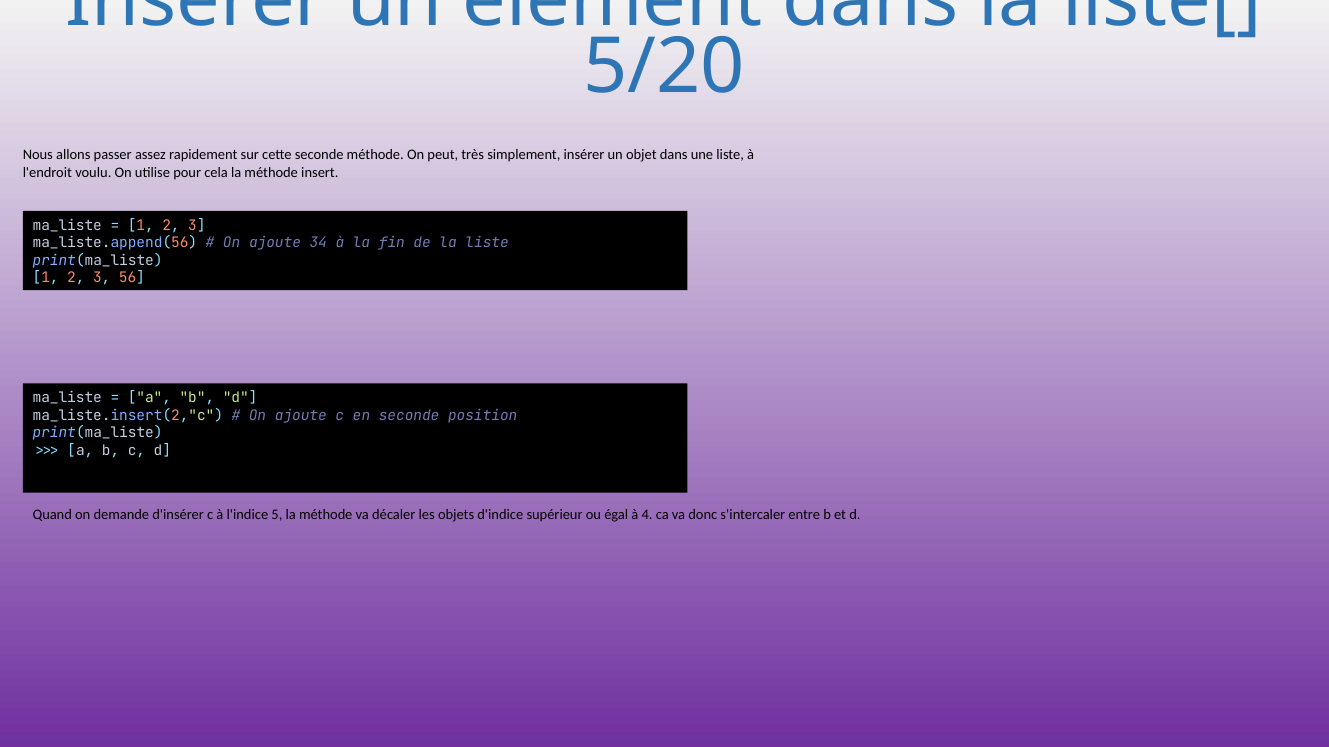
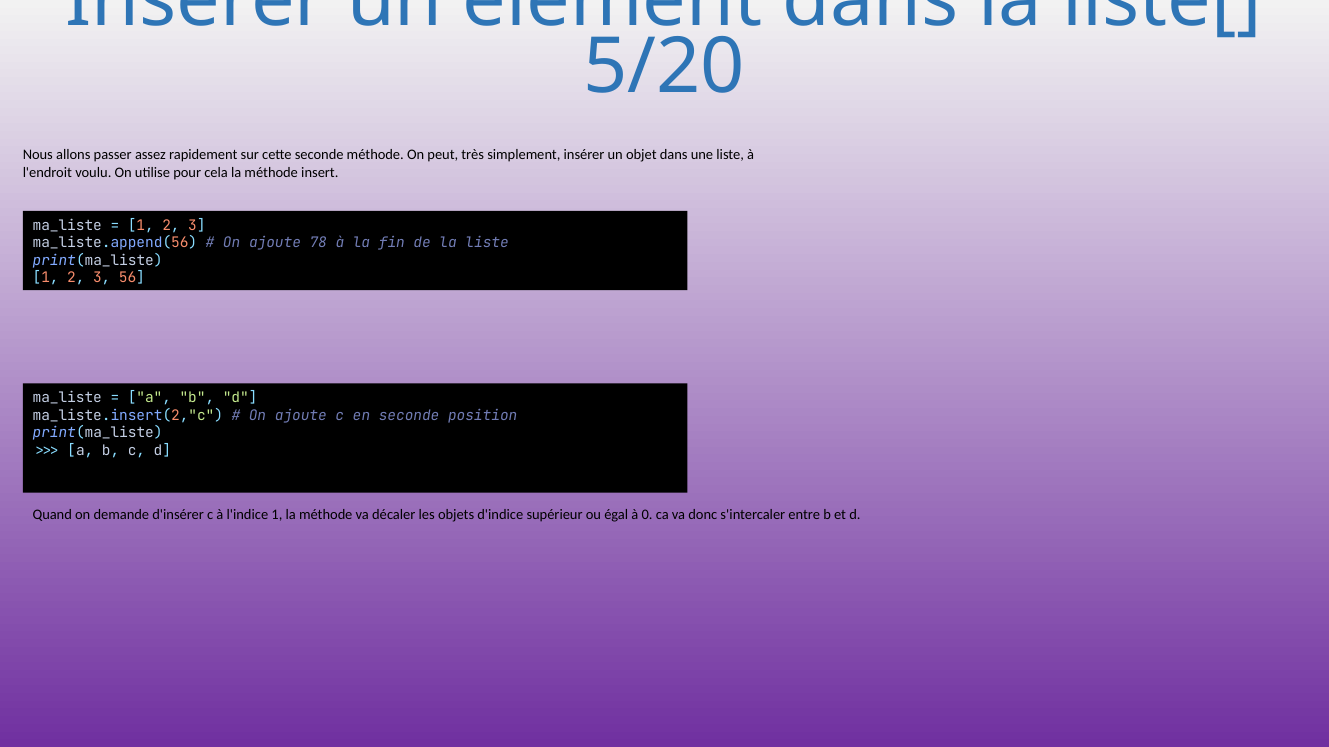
34: 34 -> 78
l'indice 5: 5 -> 1
4: 4 -> 0
